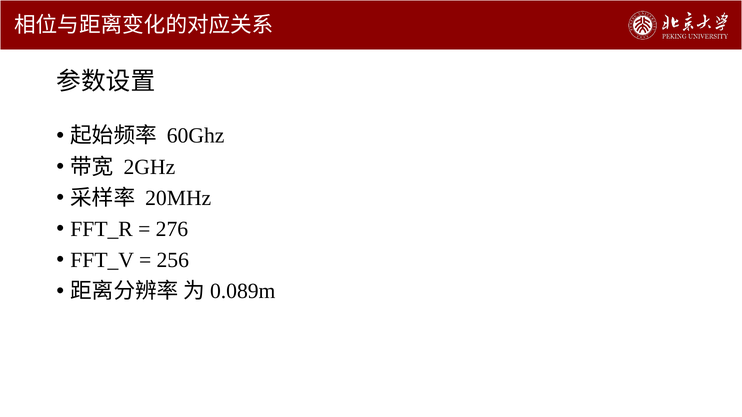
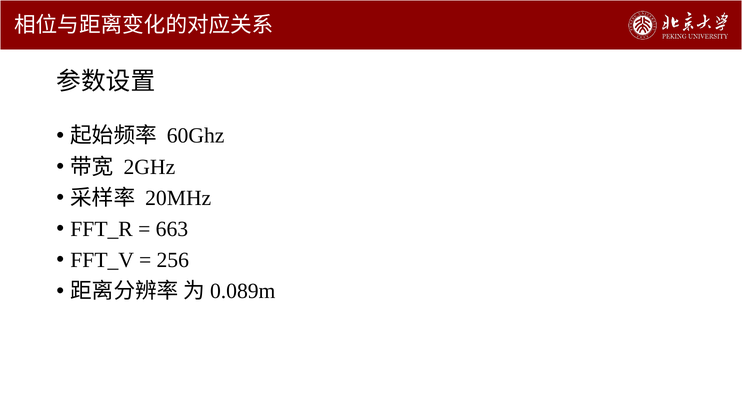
276: 276 -> 663
